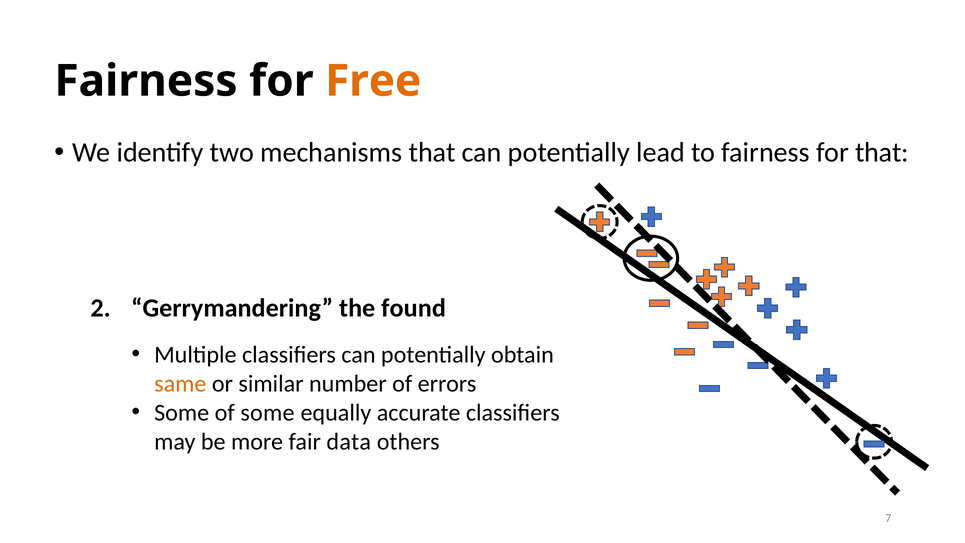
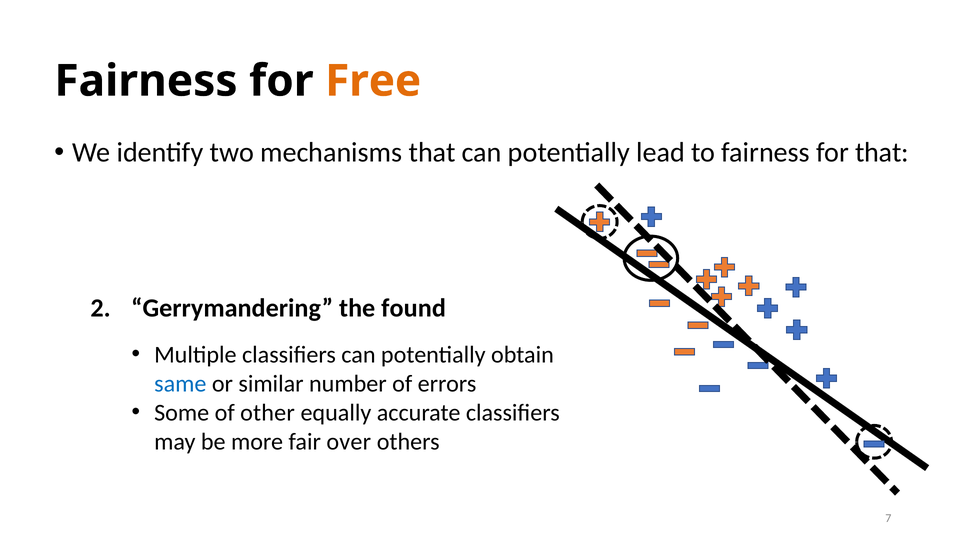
same colour: orange -> blue
of some: some -> other
data: data -> over
